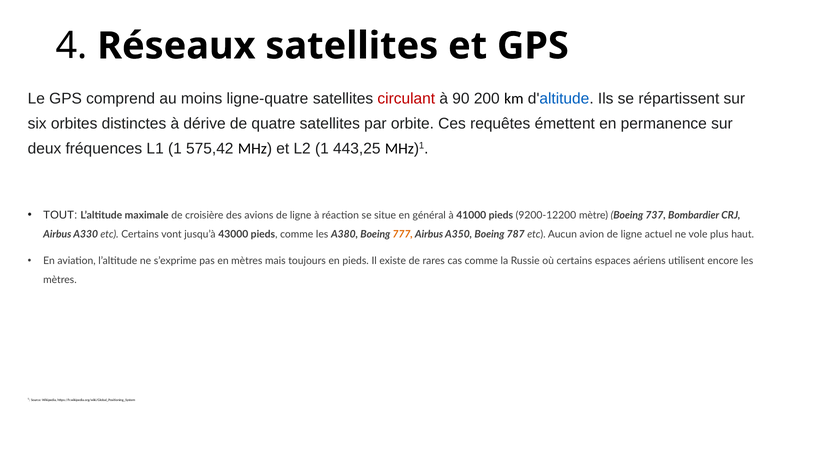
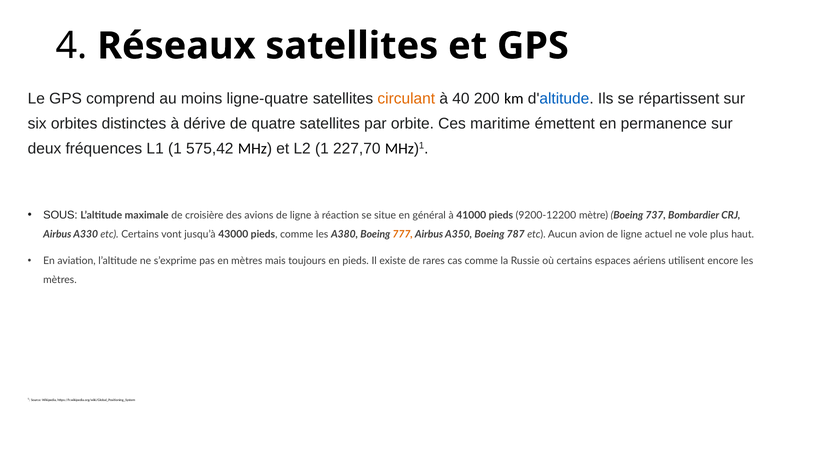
circulant colour: red -> orange
90: 90 -> 40
requêtes: requêtes -> maritime
443,25: 443,25 -> 227,70
TOUT: TOUT -> SOUS
